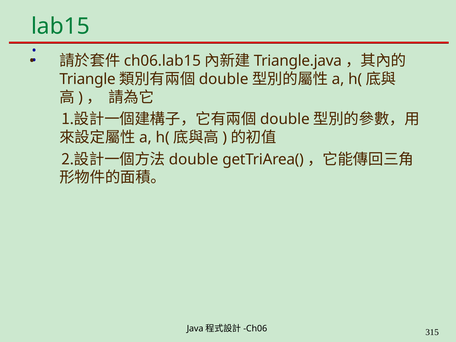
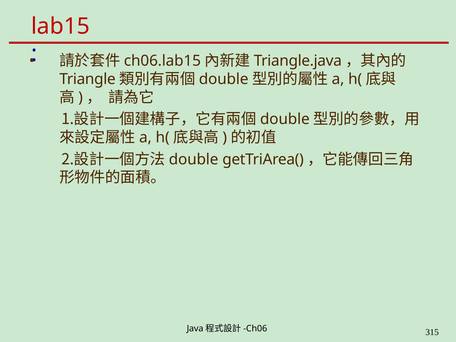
lab15 colour: green -> red
